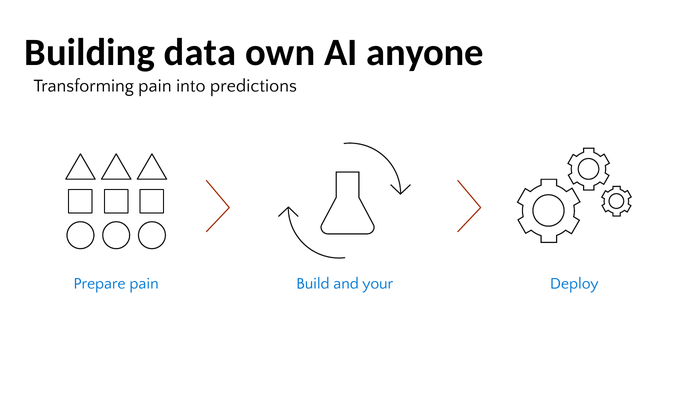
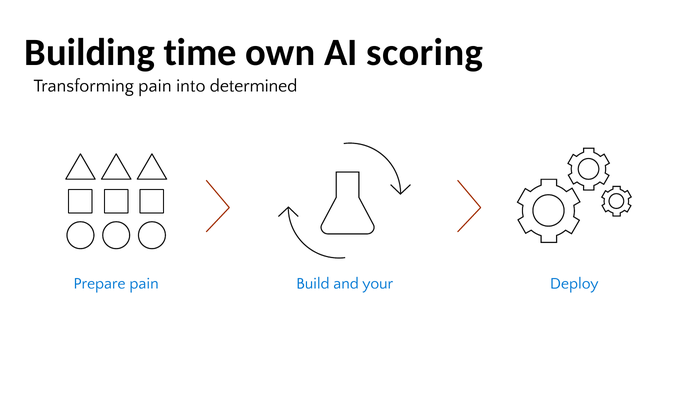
data: data -> time
anyone: anyone -> scoring
predictions: predictions -> determined
